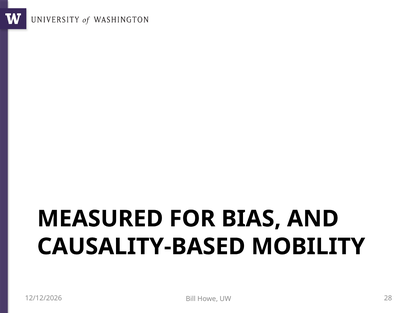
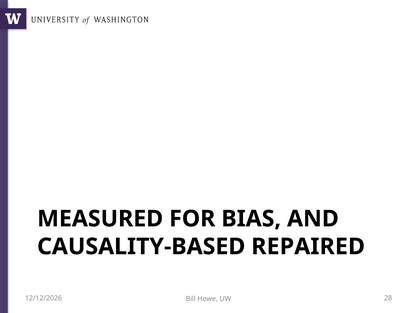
MOBILITY: MOBILITY -> REPAIRED
